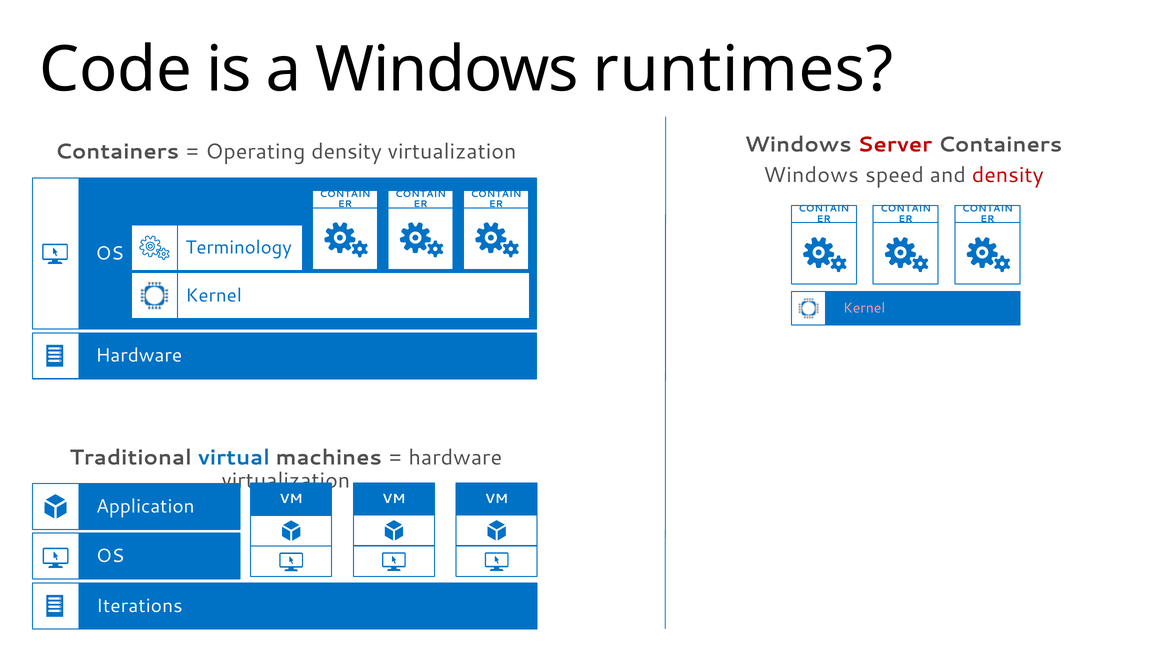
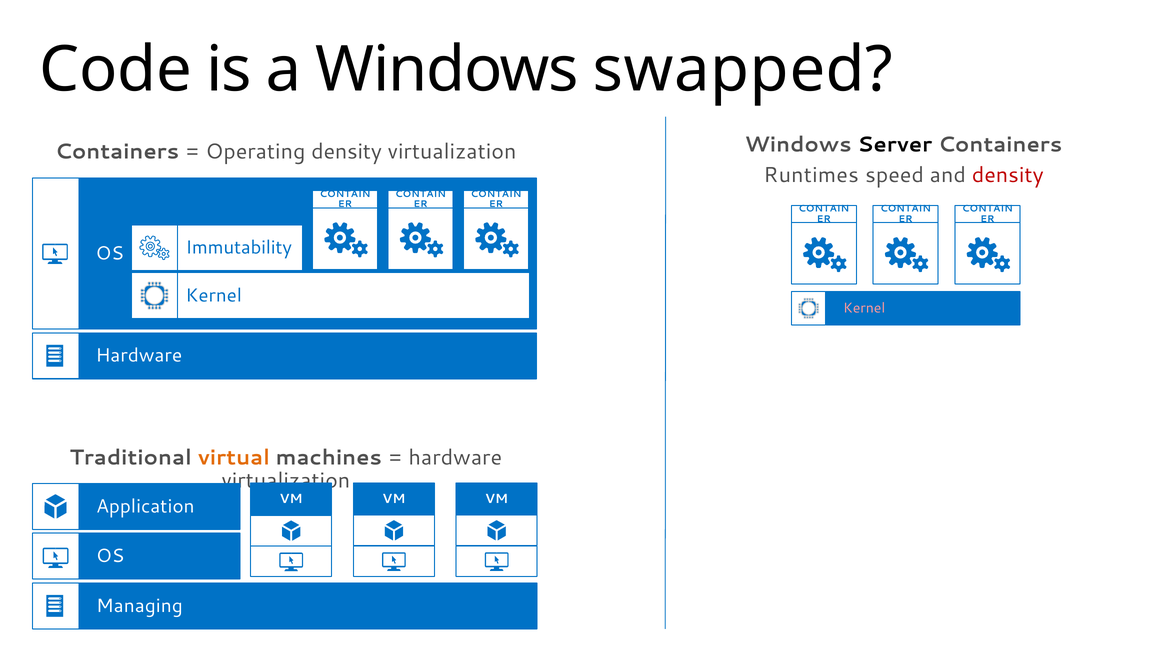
runtimes: runtimes -> swapped
Server colour: red -> black
Windows at (811, 175): Windows -> Runtimes
Terminology: Terminology -> Immutability
virtual colour: blue -> orange
Iterations: Iterations -> Managing
